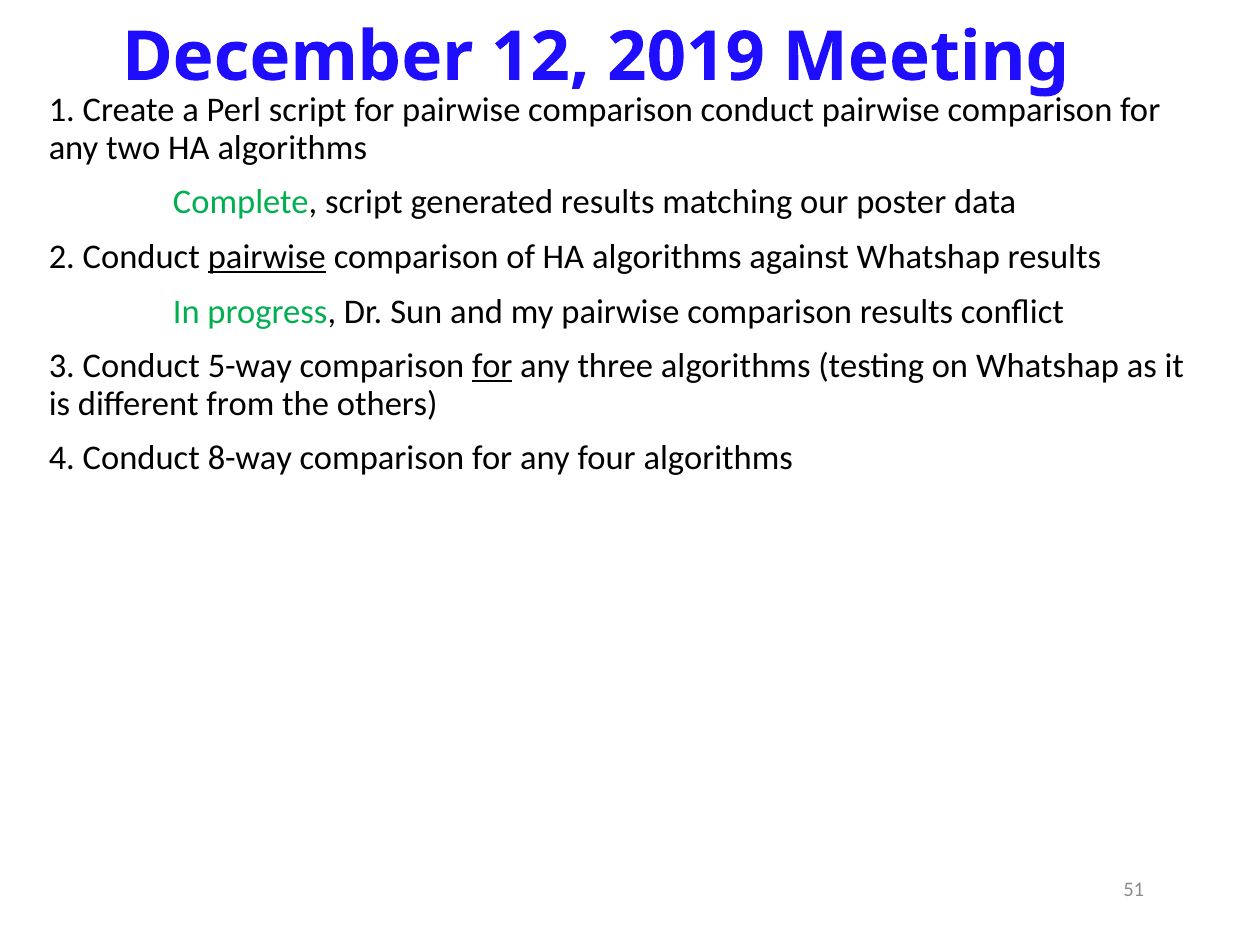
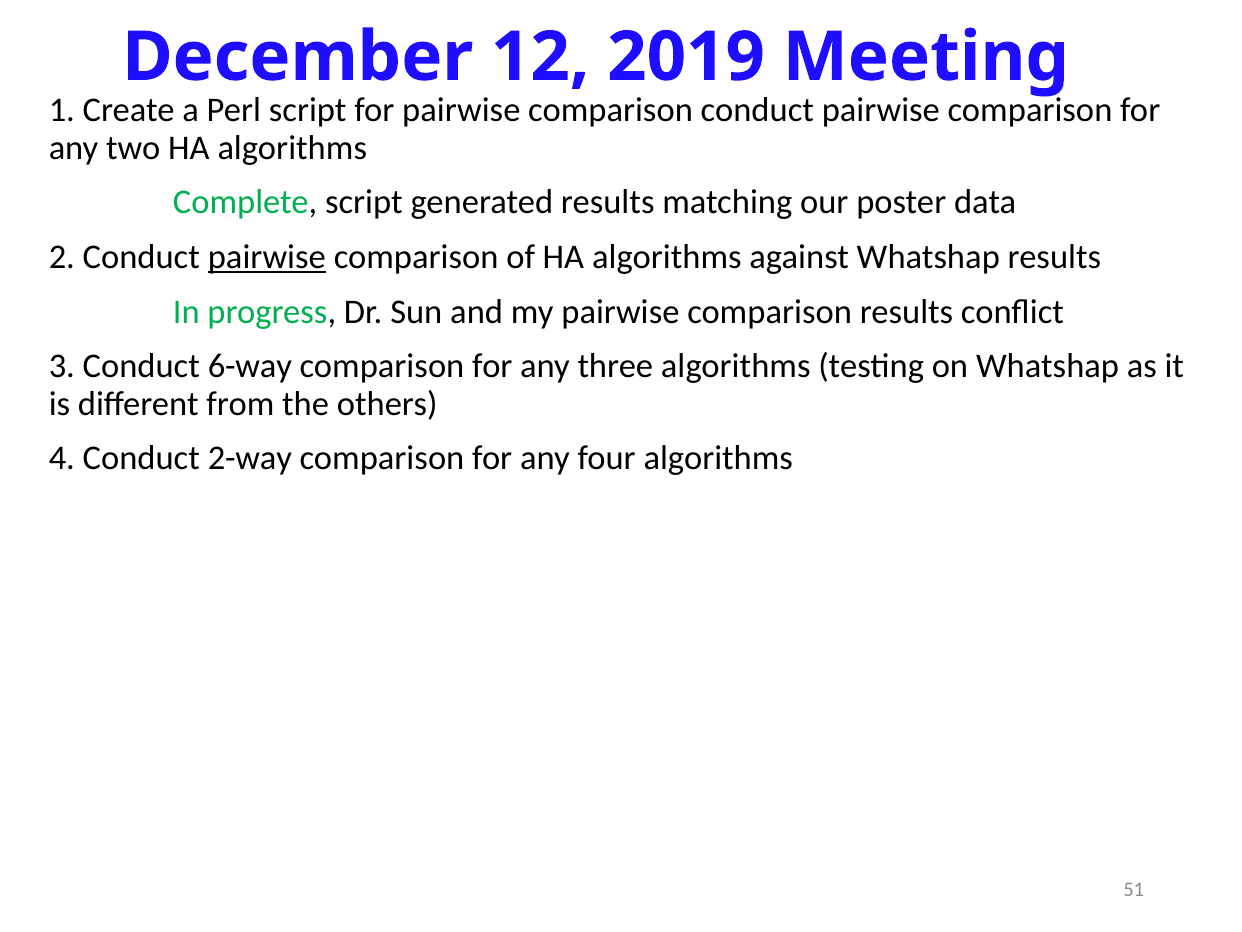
5-way: 5-way -> 6-way
for at (492, 366) underline: present -> none
8-way: 8-way -> 2-way
